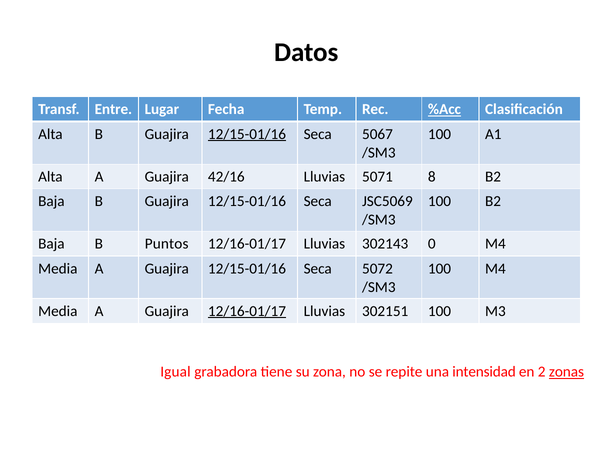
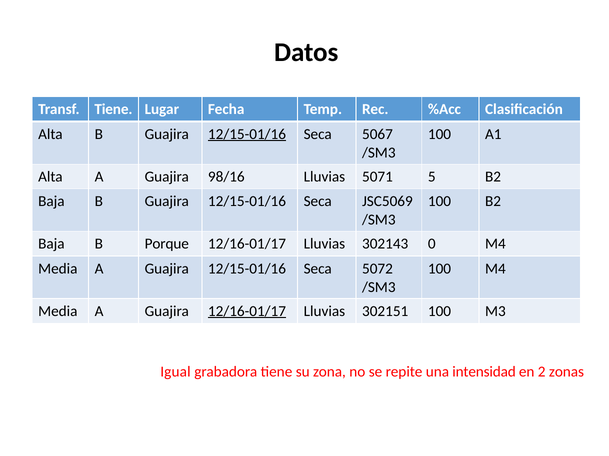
Transf Entre: Entre -> Tiene
%Acc underline: present -> none
42/16: 42/16 -> 98/16
8: 8 -> 5
Puntos: Puntos -> Porque
zonas underline: present -> none
